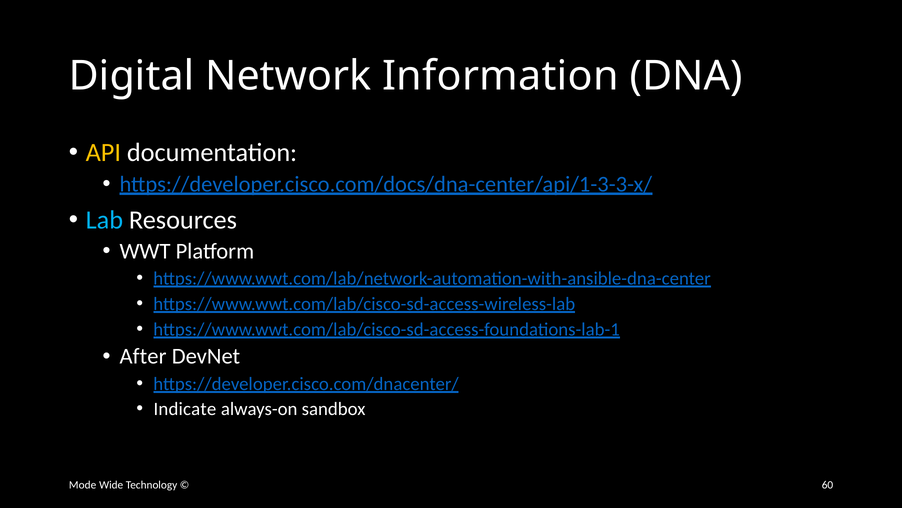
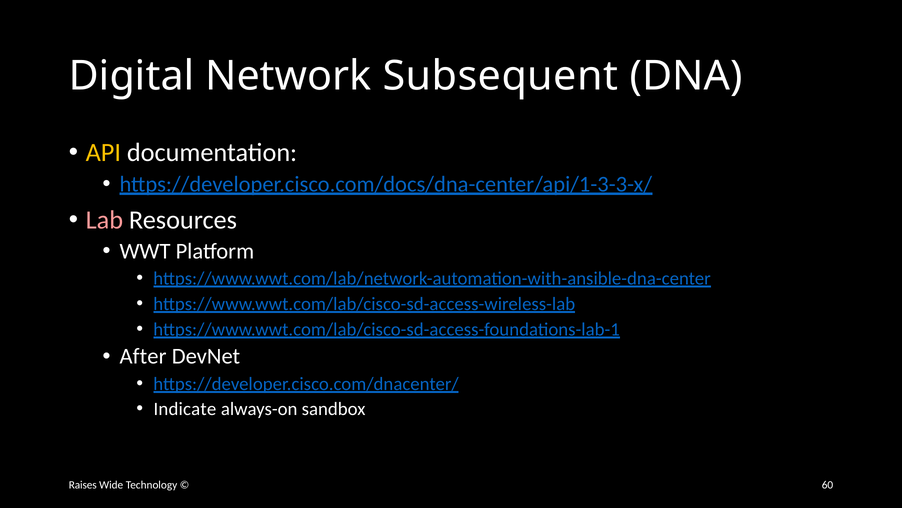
Information: Information -> Subsequent
Lab colour: light blue -> pink
Mode: Mode -> Raises
